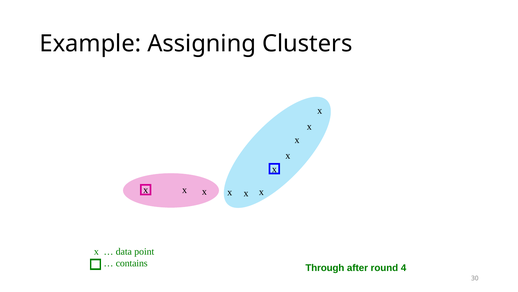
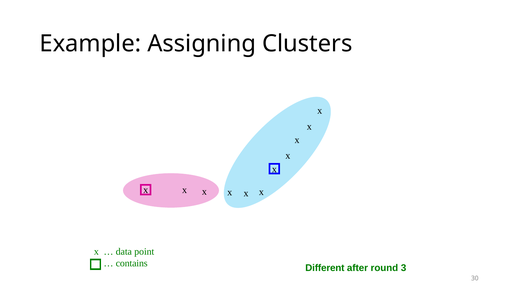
Through: Through -> Different
4: 4 -> 3
